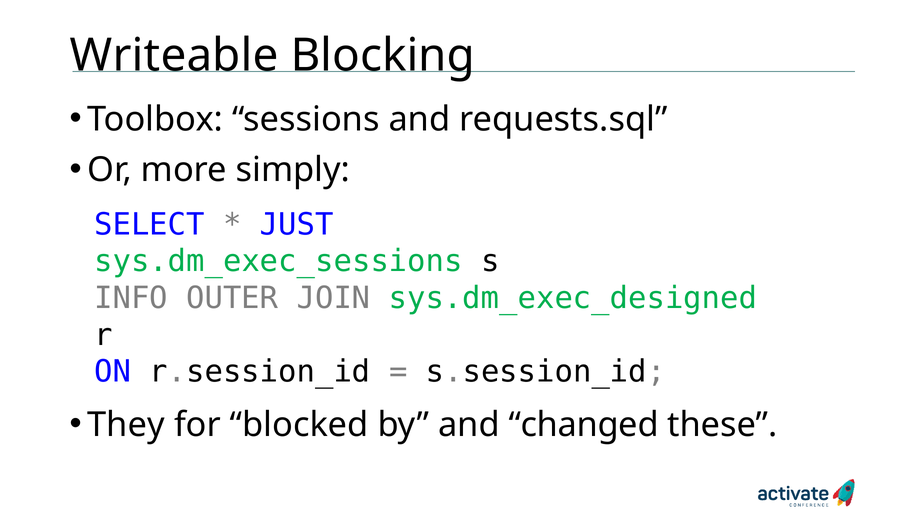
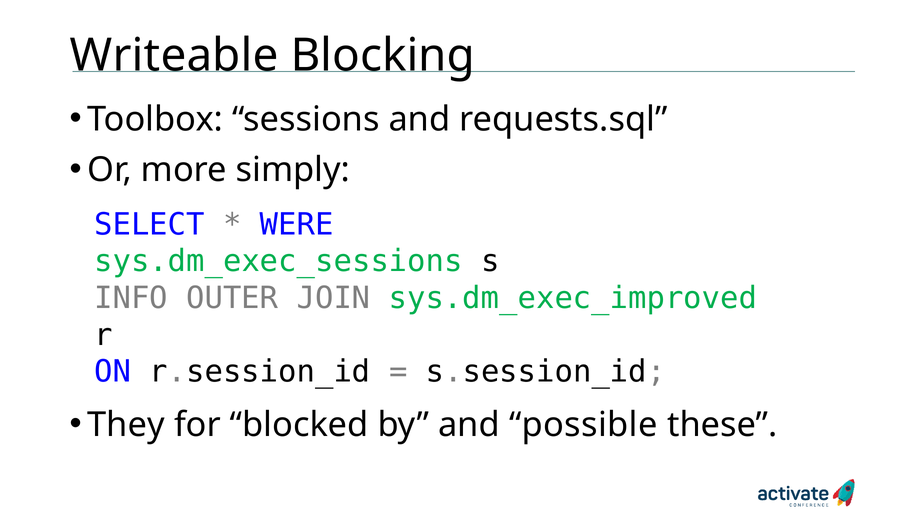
JUST: JUST -> WERE
sys.dm_exec_designed: sys.dm_exec_designed -> sys.dm_exec_improved
changed: changed -> possible
